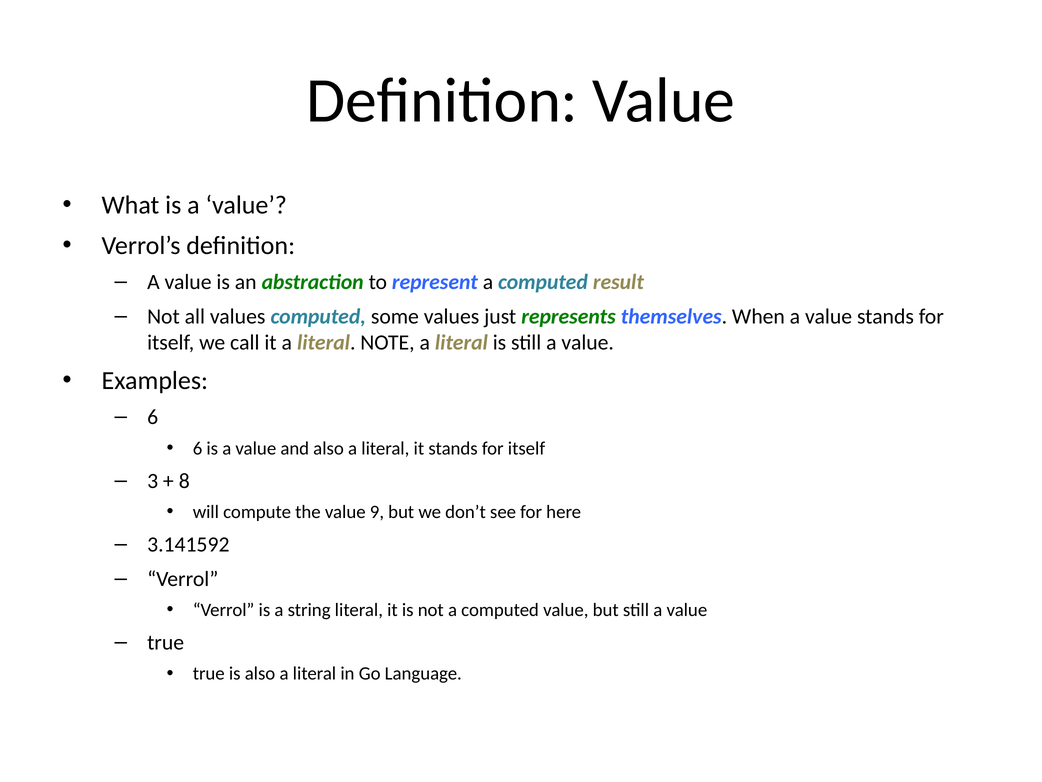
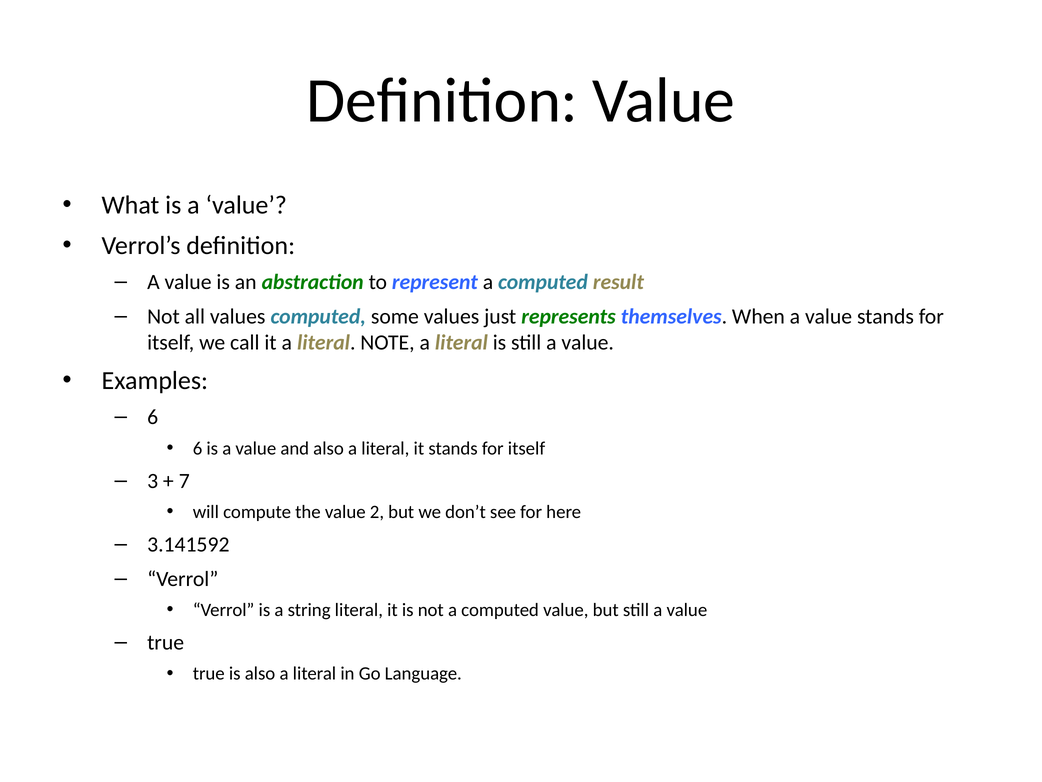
8: 8 -> 7
9: 9 -> 2
